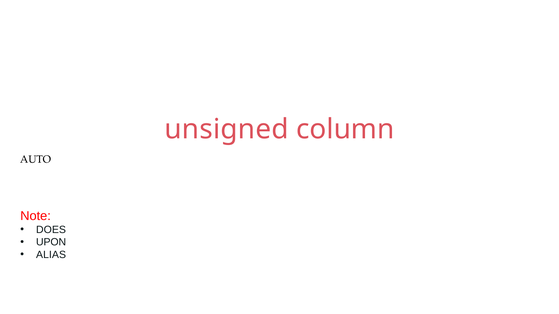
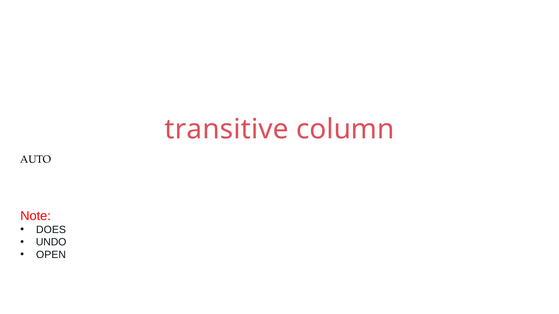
unsigned: unsigned -> transitive
UPON: UPON -> UNDO
ALIAS: ALIAS -> OPEN
